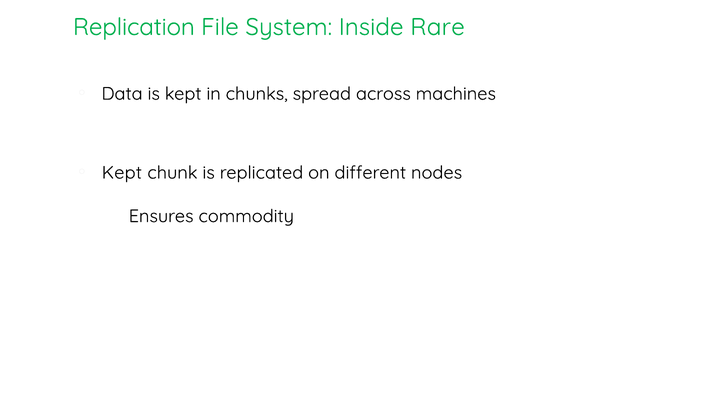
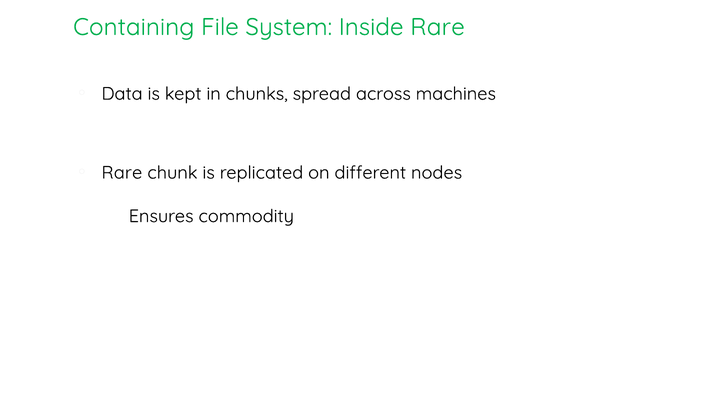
Replication: Replication -> Containing
Kept at (122, 173): Kept -> Rare
